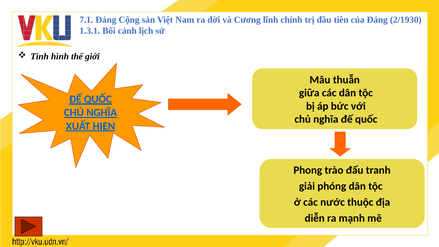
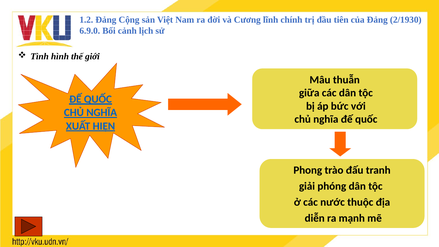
7.1: 7.1 -> 1.2
1.3.1: 1.3.1 -> 6.9.0
